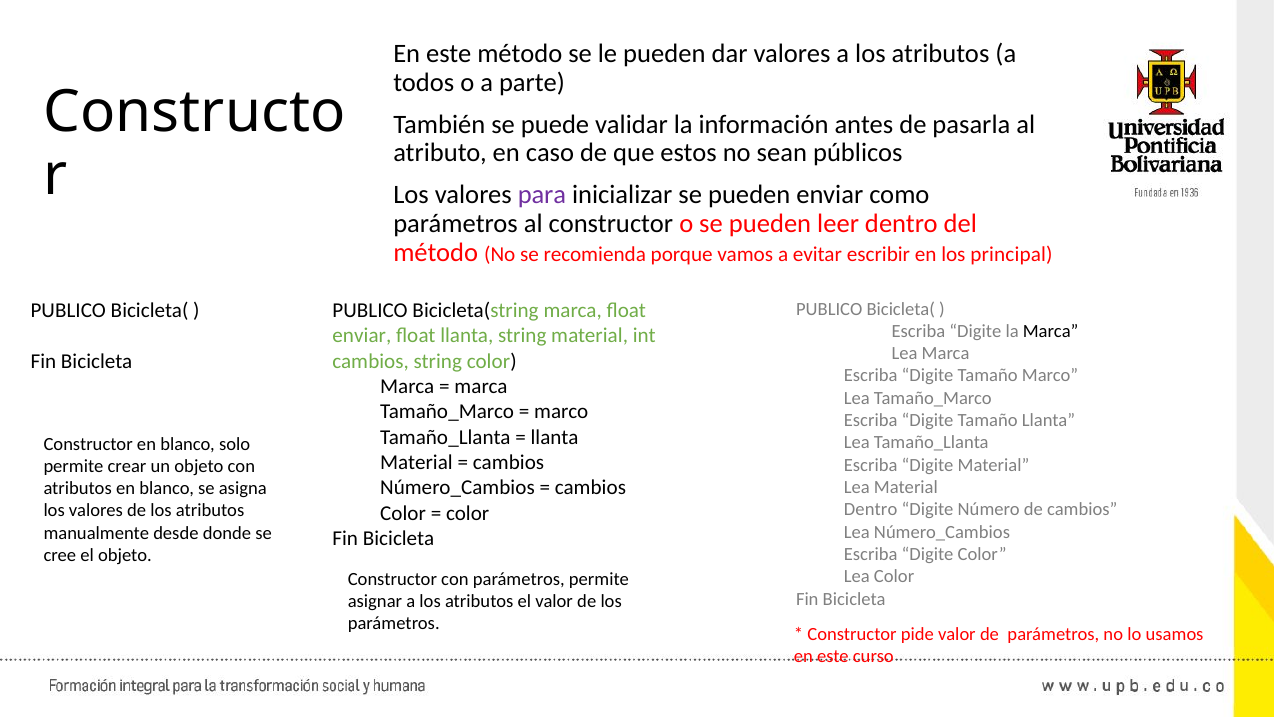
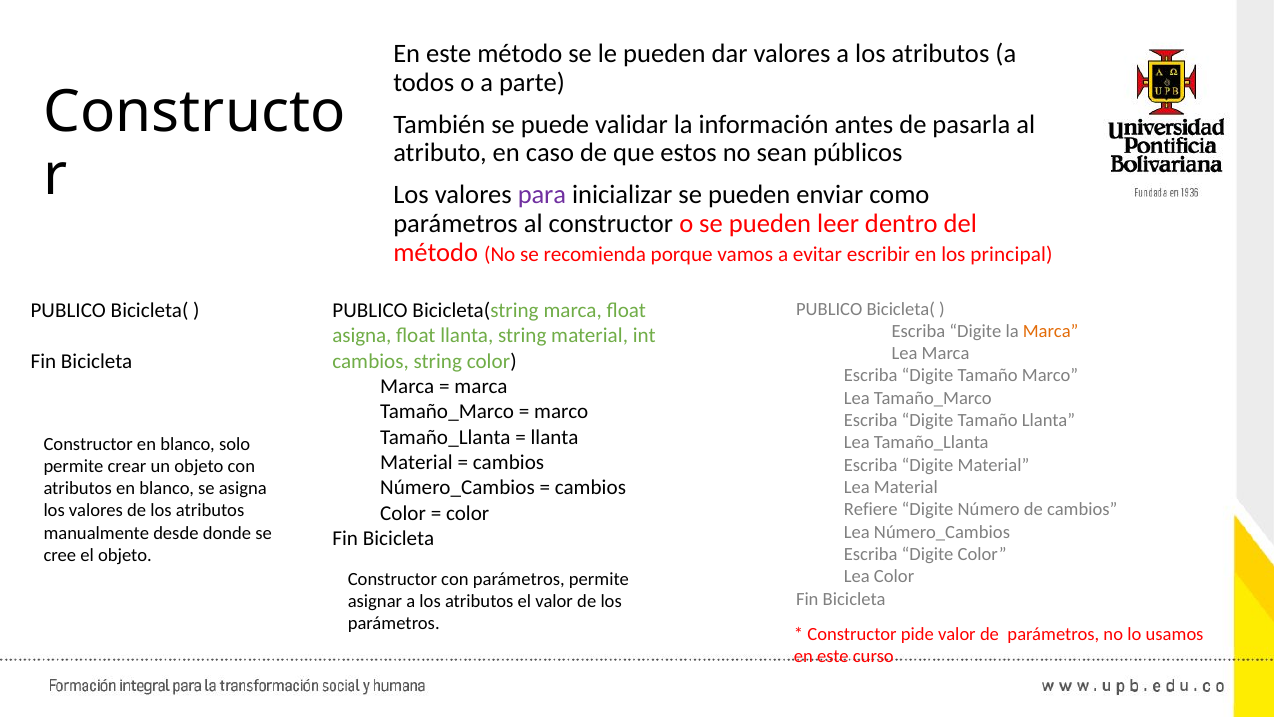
Marca at (1051, 331) colour: black -> orange
enviar at (362, 336): enviar -> asigna
Dentro at (871, 509): Dentro -> Refiere
